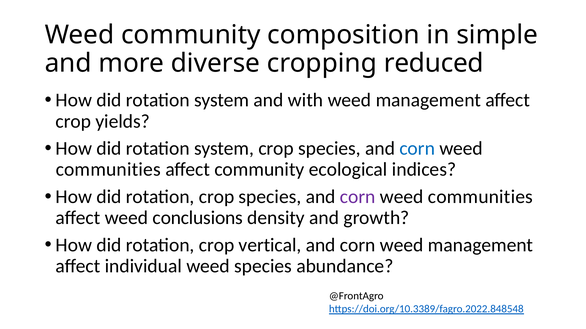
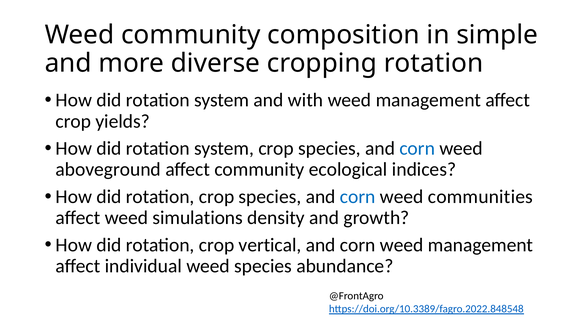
cropping reduced: reduced -> rotation
communities at (108, 170): communities -> aboveground
corn at (358, 197) colour: purple -> blue
conclusions: conclusions -> simulations
